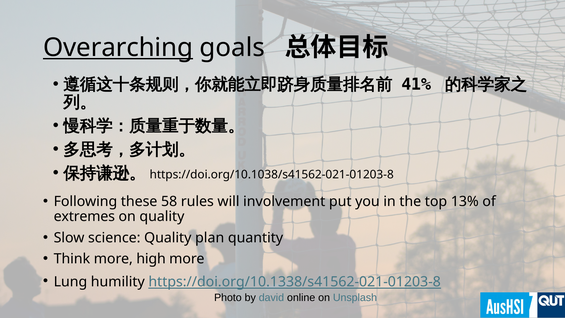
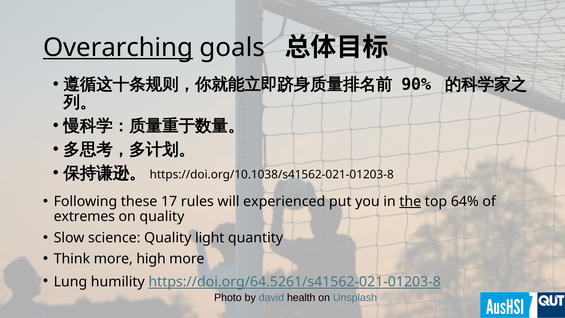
41%: 41% -> 90%
58: 58 -> 17
involvement: involvement -> experienced
the underline: none -> present
13%: 13% -> 64%
plan: plan -> light
https://doi.org/10.1338/s41562-021-01203-8: https://doi.org/10.1338/s41562-021-01203-8 -> https://doi.org/64.5261/s41562-021-01203-8
online: online -> health
